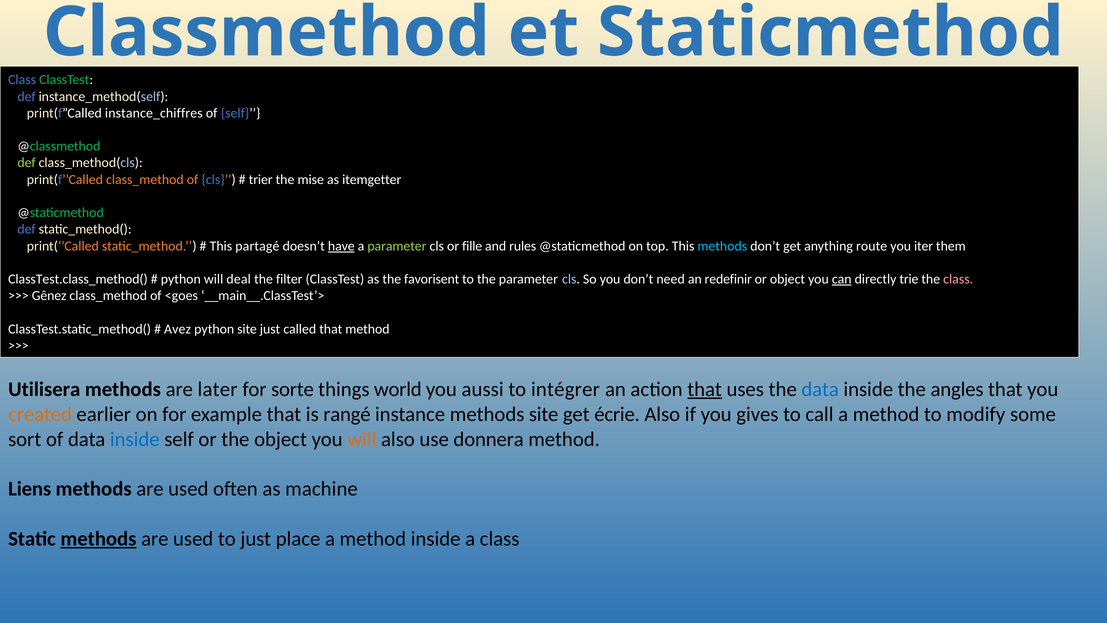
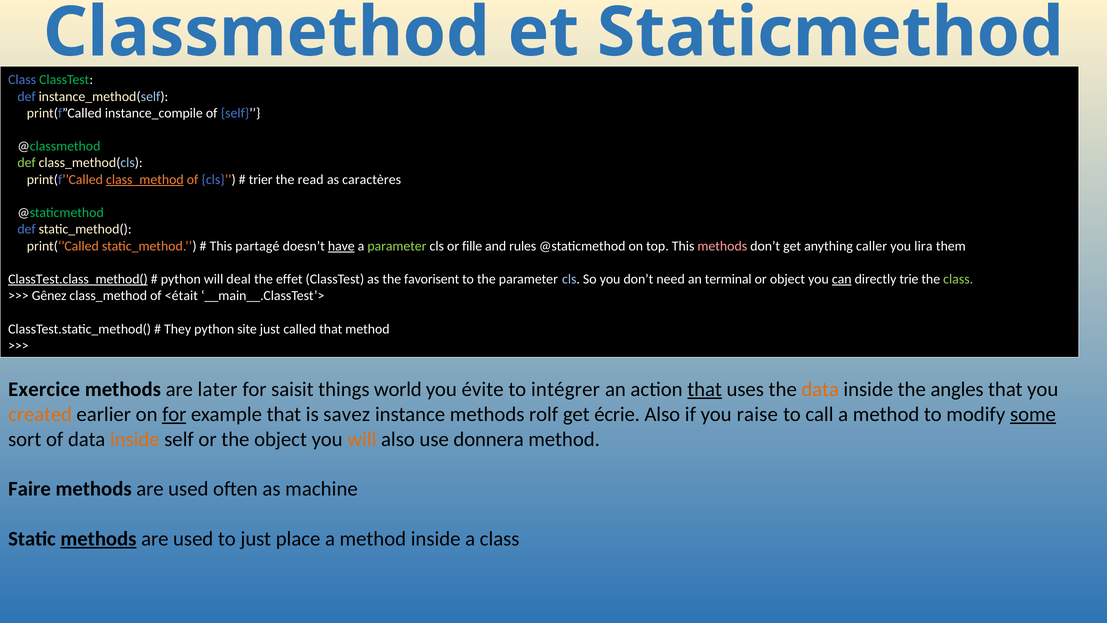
instance_chiffres: instance_chiffres -> instance_compile
class_method at (145, 179) underline: none -> present
mise: mise -> read
itemgetter: itemgetter -> caractères
methods at (722, 246) colour: light blue -> pink
route: route -> caller
iter: iter -> lira
ClassTest.class_method( underline: none -> present
filter: filter -> effet
redefinir: redefinir -> terminal
class at (958, 279) colour: pink -> light green
<goes: <goes -> <était
Avez: Avez -> They
Utilisera: Utilisera -> Exercice
sorte: sorte -> saisit
aussi: aussi -> évite
data at (820, 389) colour: blue -> orange
for at (174, 414) underline: none -> present
rangé: rangé -> savez
methods site: site -> rolf
gives: gives -> raise
some underline: none -> present
inside at (135, 439) colour: blue -> orange
Liens: Liens -> Faire
